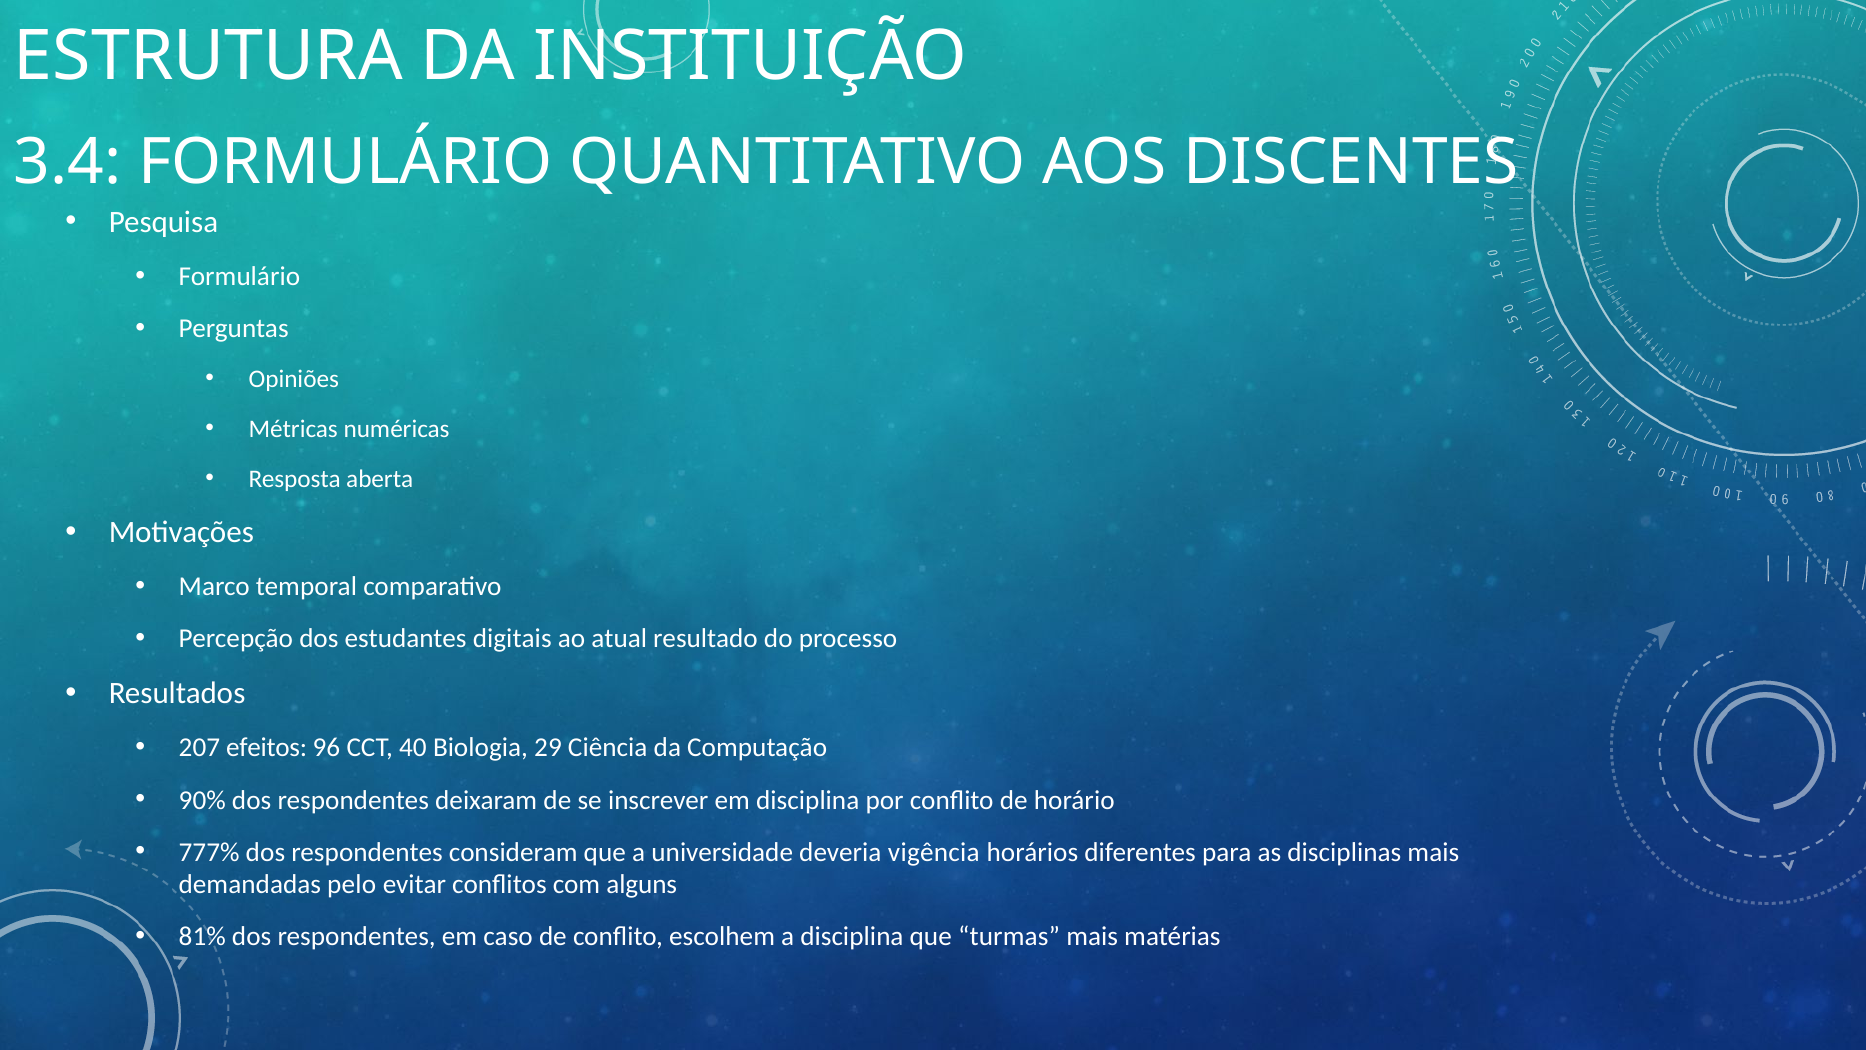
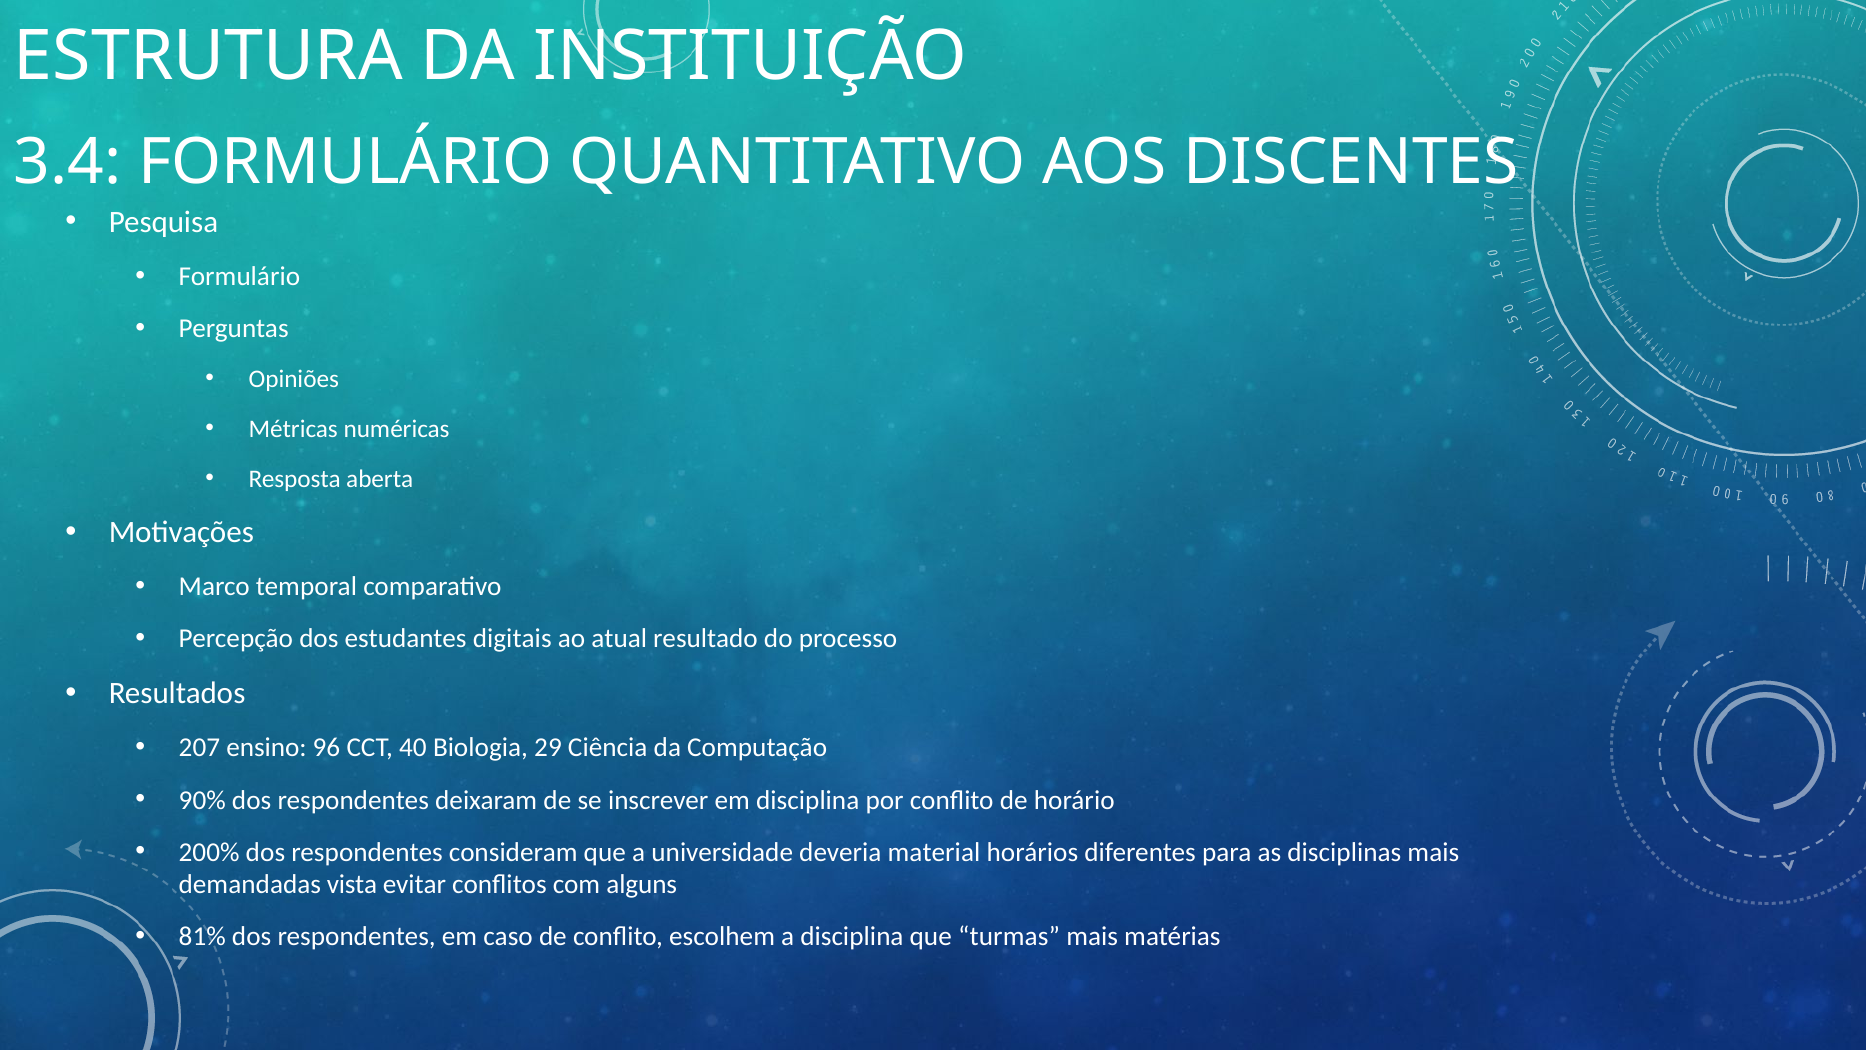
efeitos: efeitos -> ensino
777%: 777% -> 200%
vigência: vigência -> material
pelo: pelo -> vista
